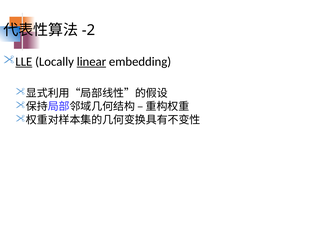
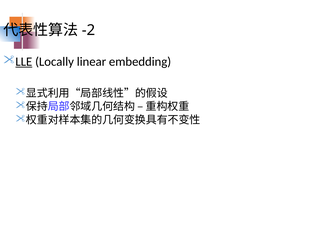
linear underline: present -> none
